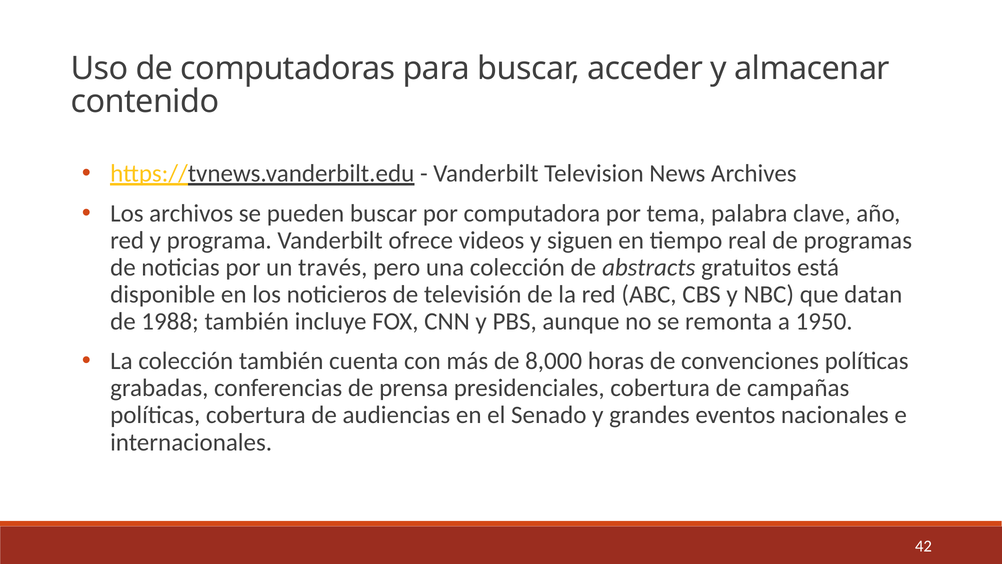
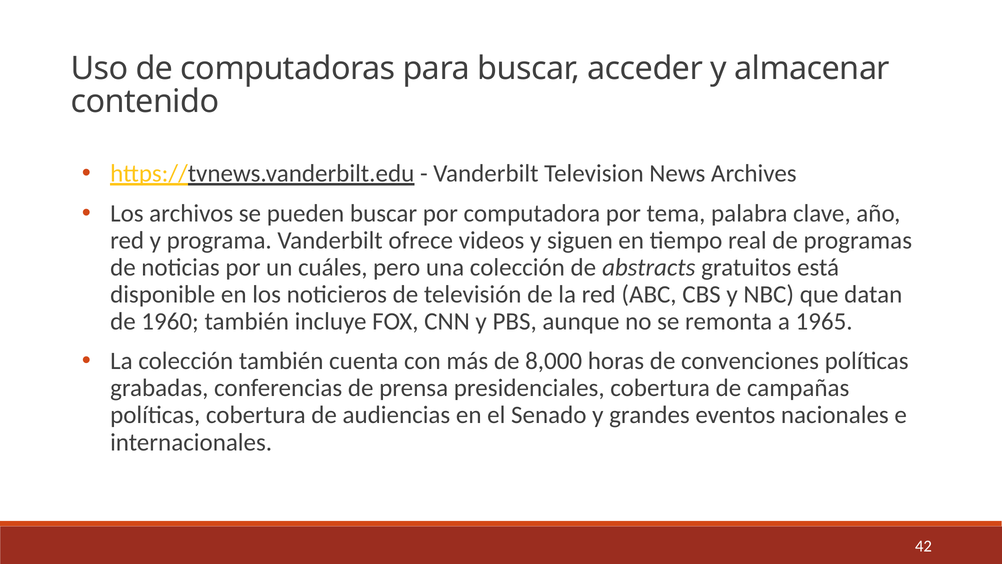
través: través -> cuáles
1988: 1988 -> 1960
1950: 1950 -> 1965
